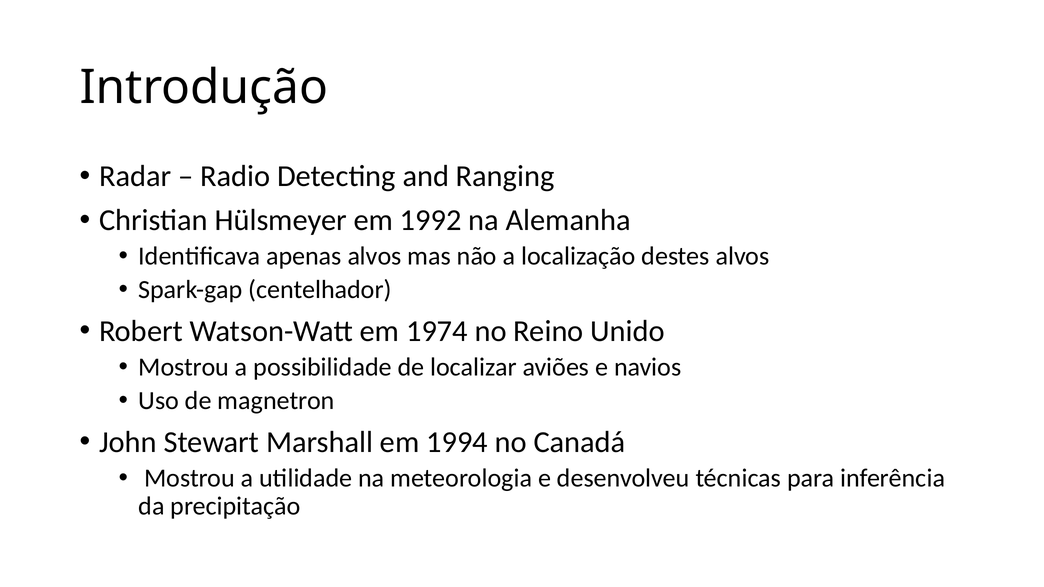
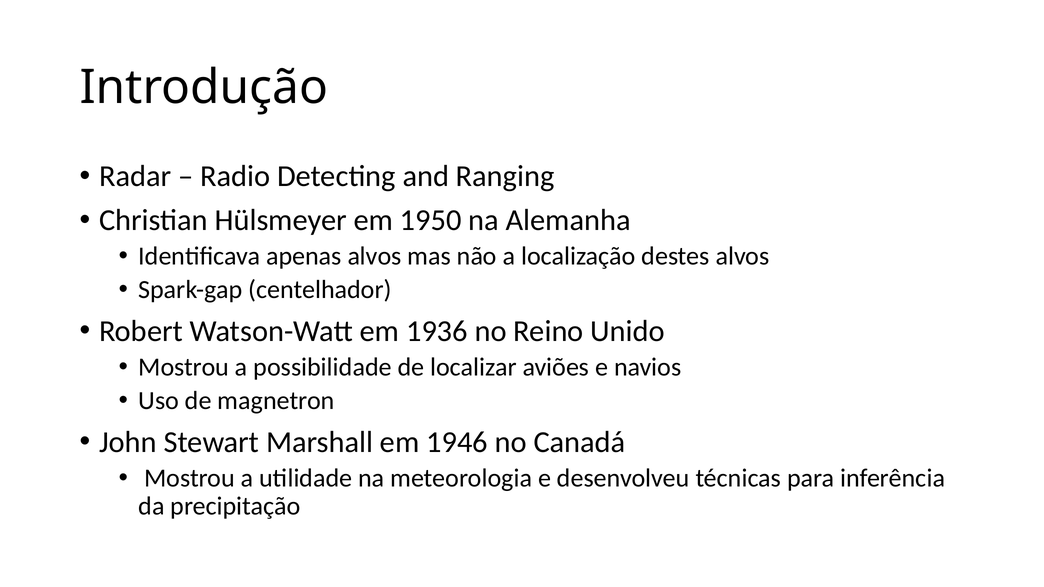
1992: 1992 -> 1950
1974: 1974 -> 1936
1994: 1994 -> 1946
